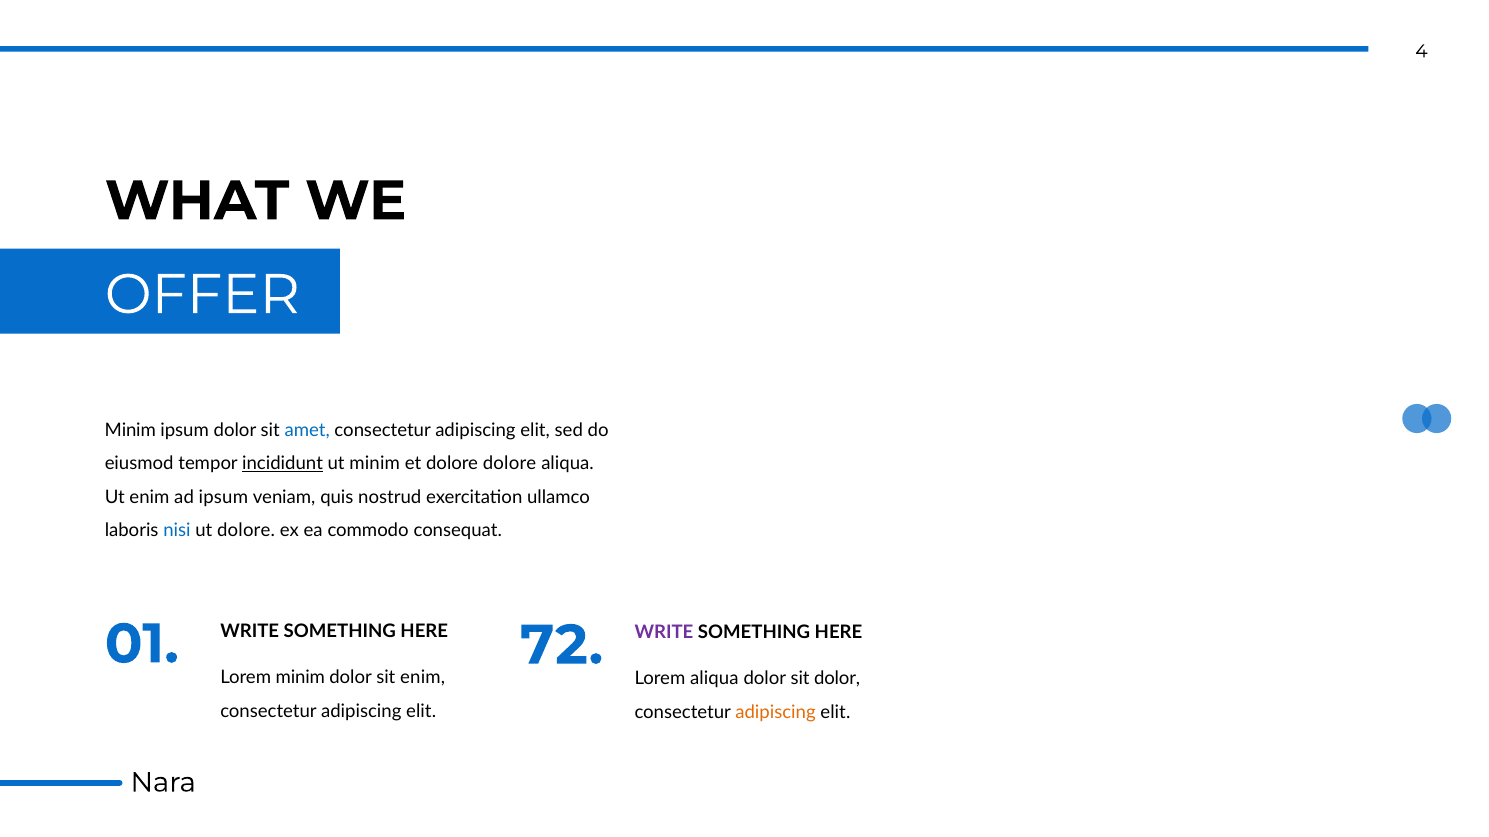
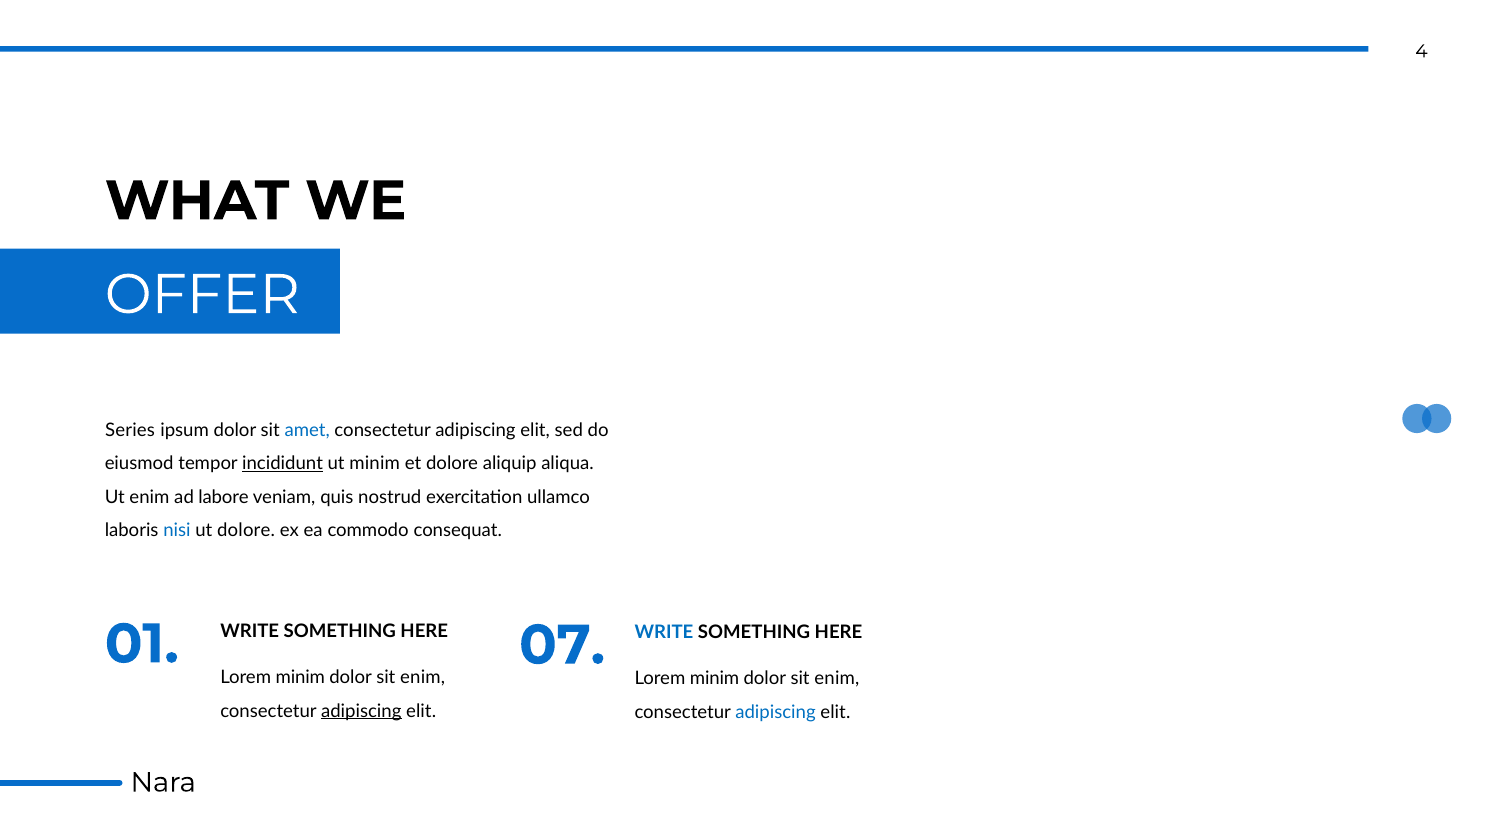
Minim at (130, 430): Minim -> Series
dolore dolore: dolore -> aliquip
ad ipsum: ipsum -> labore
72: 72 -> 07
aliqua at (714, 679): aliqua -> minim
dolor at (837, 679): dolor -> enim
WRITE at (664, 633) colour: purple -> blue
adipiscing at (361, 711) underline: none -> present
adipiscing at (776, 712) colour: orange -> blue
